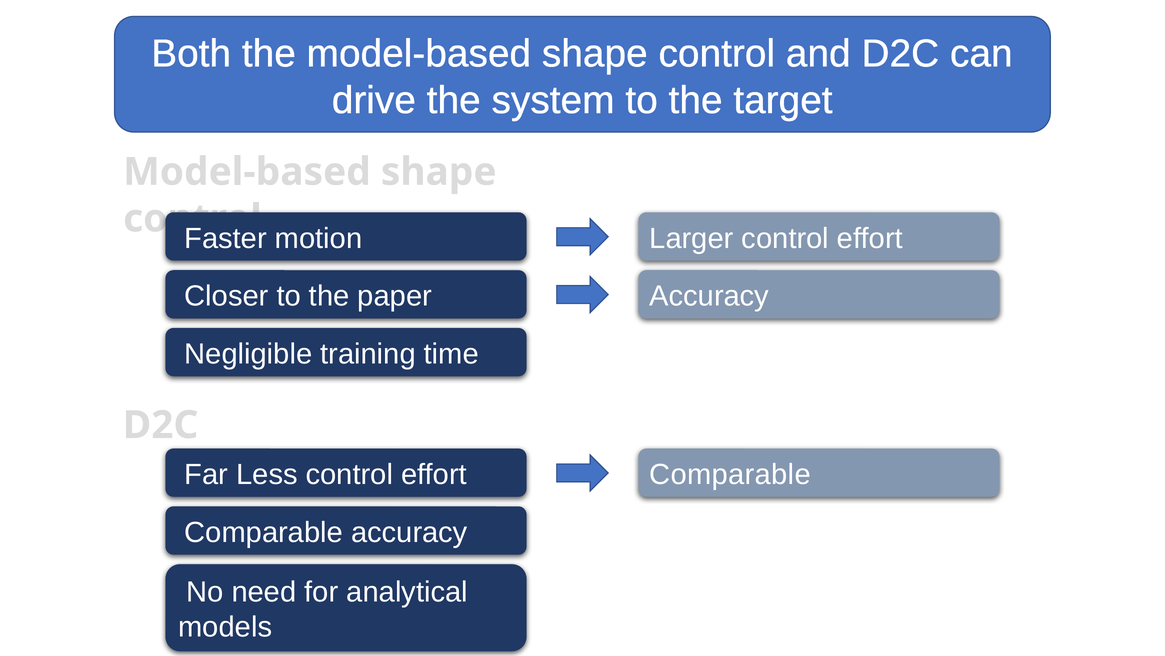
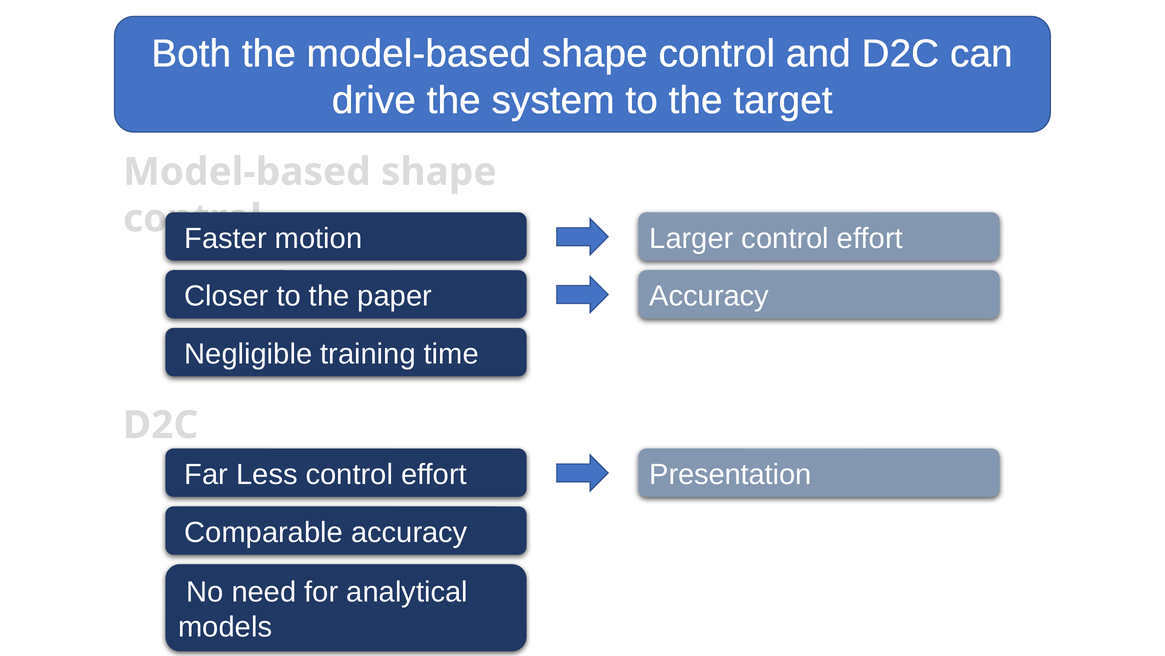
effort Comparable: Comparable -> Presentation
